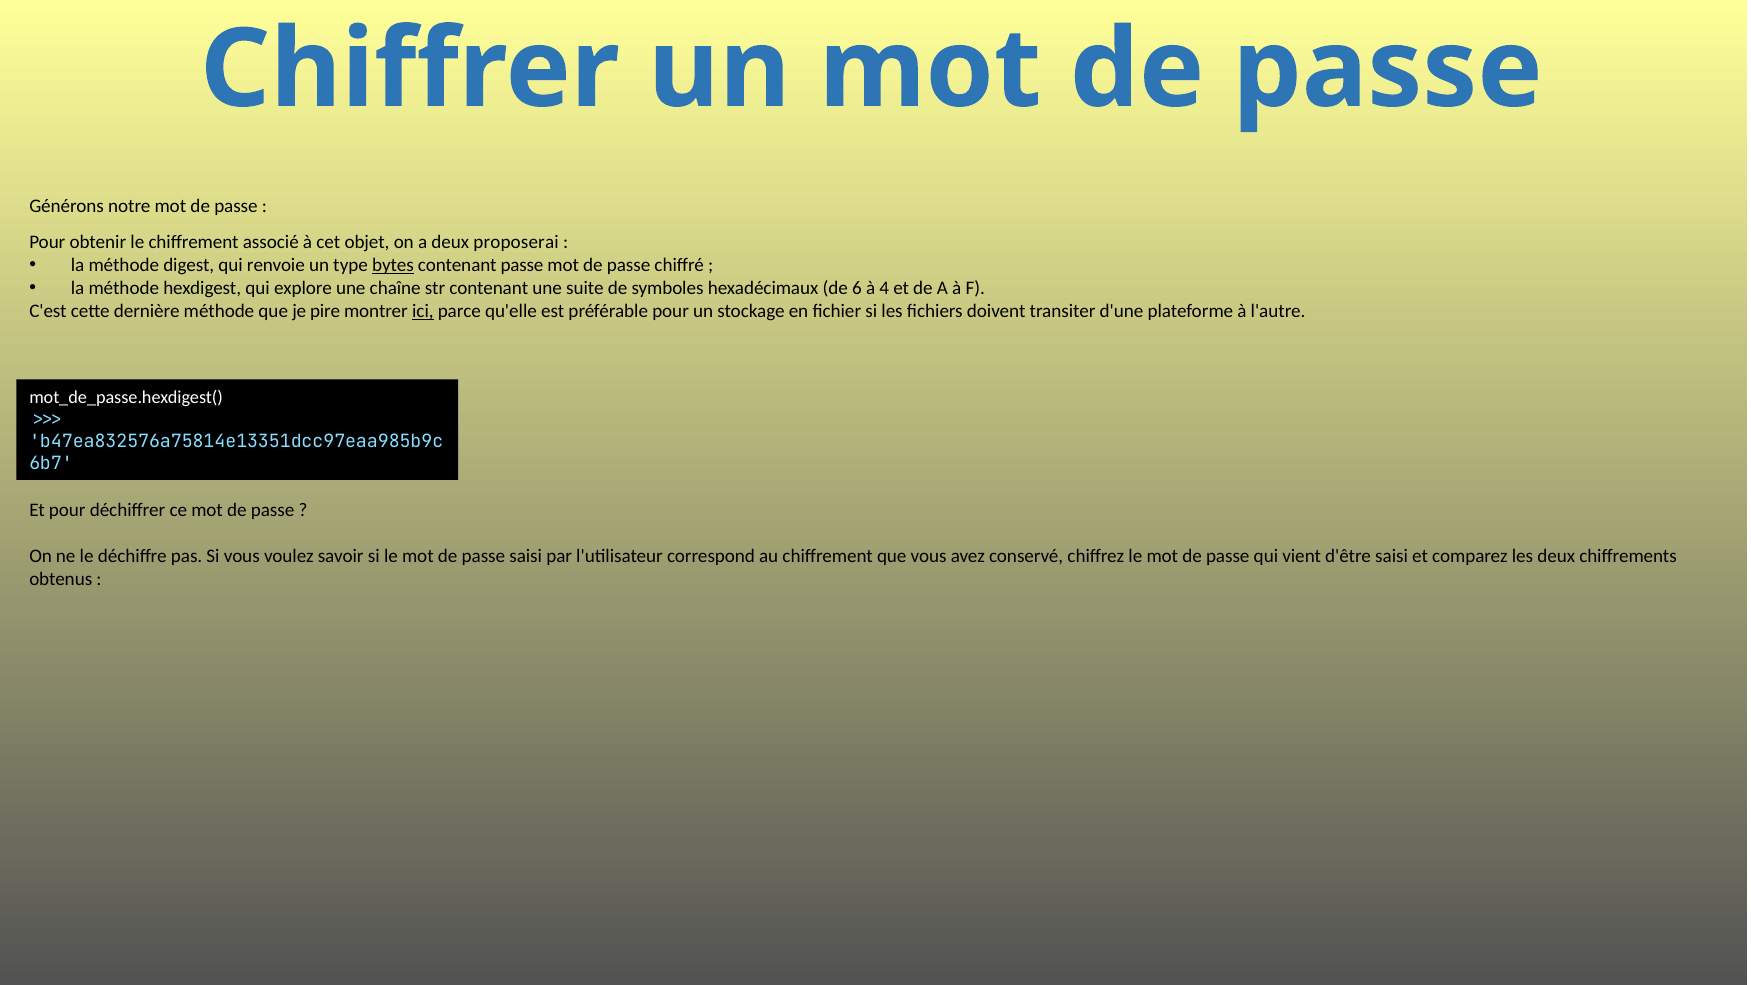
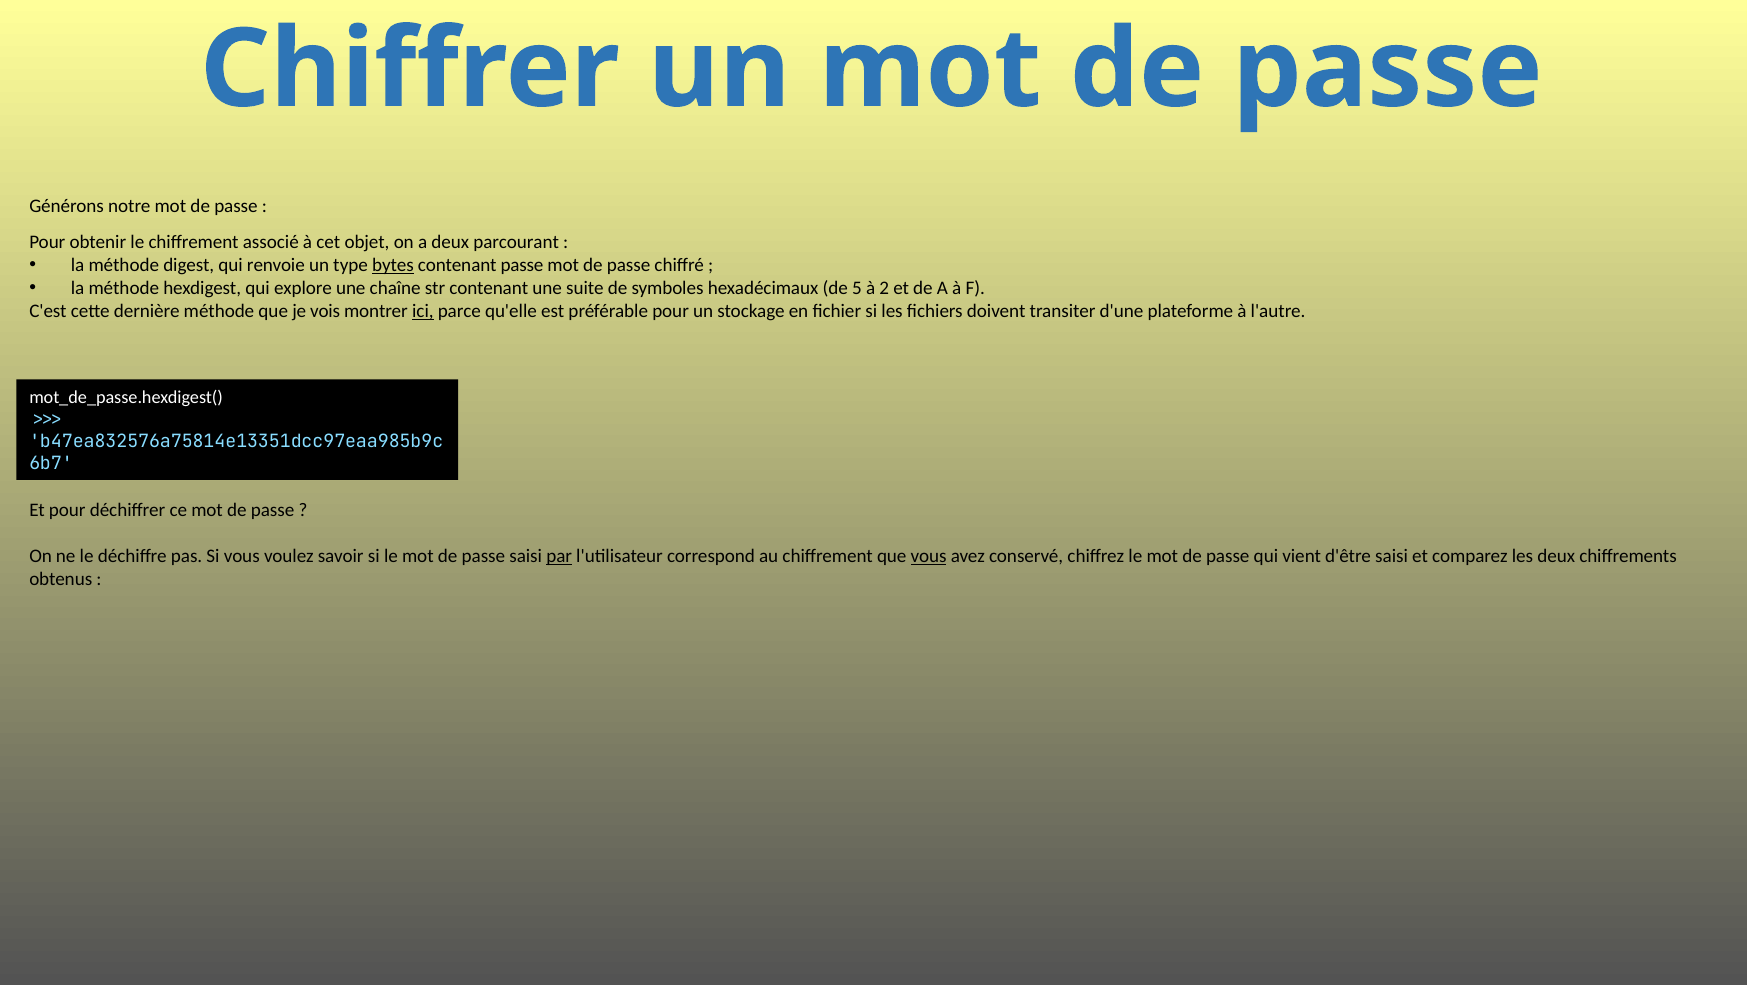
proposerai: proposerai -> parcourant
6: 6 -> 5
4: 4 -> 2
pire: pire -> vois
par underline: none -> present
vous at (929, 556) underline: none -> present
